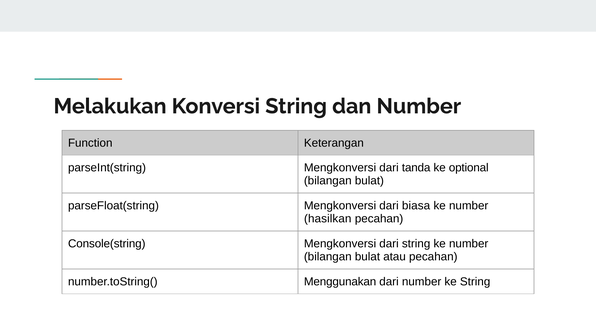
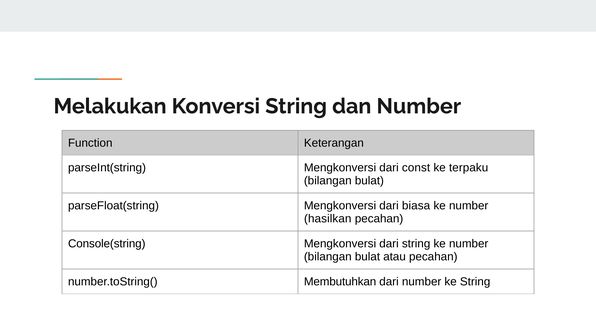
tanda: tanda -> const
optional: optional -> terpaku
Menggunakan: Menggunakan -> Membutuhkan
